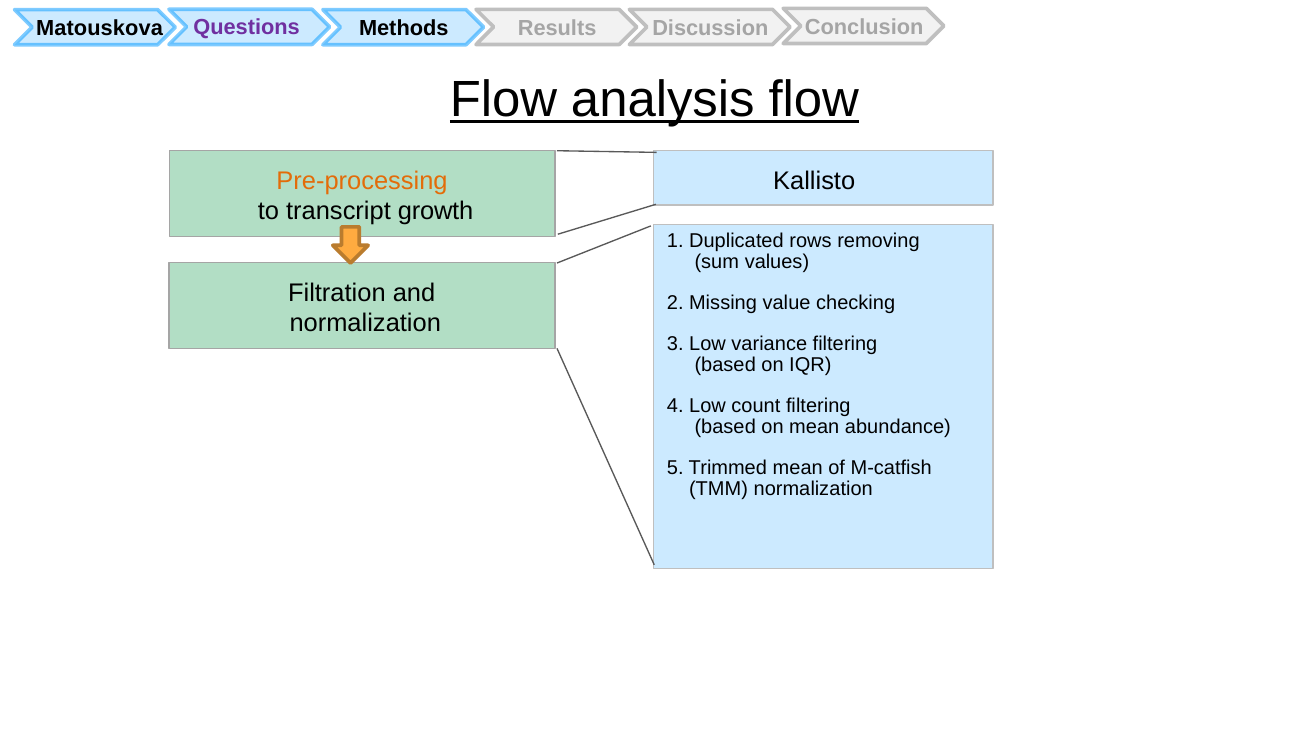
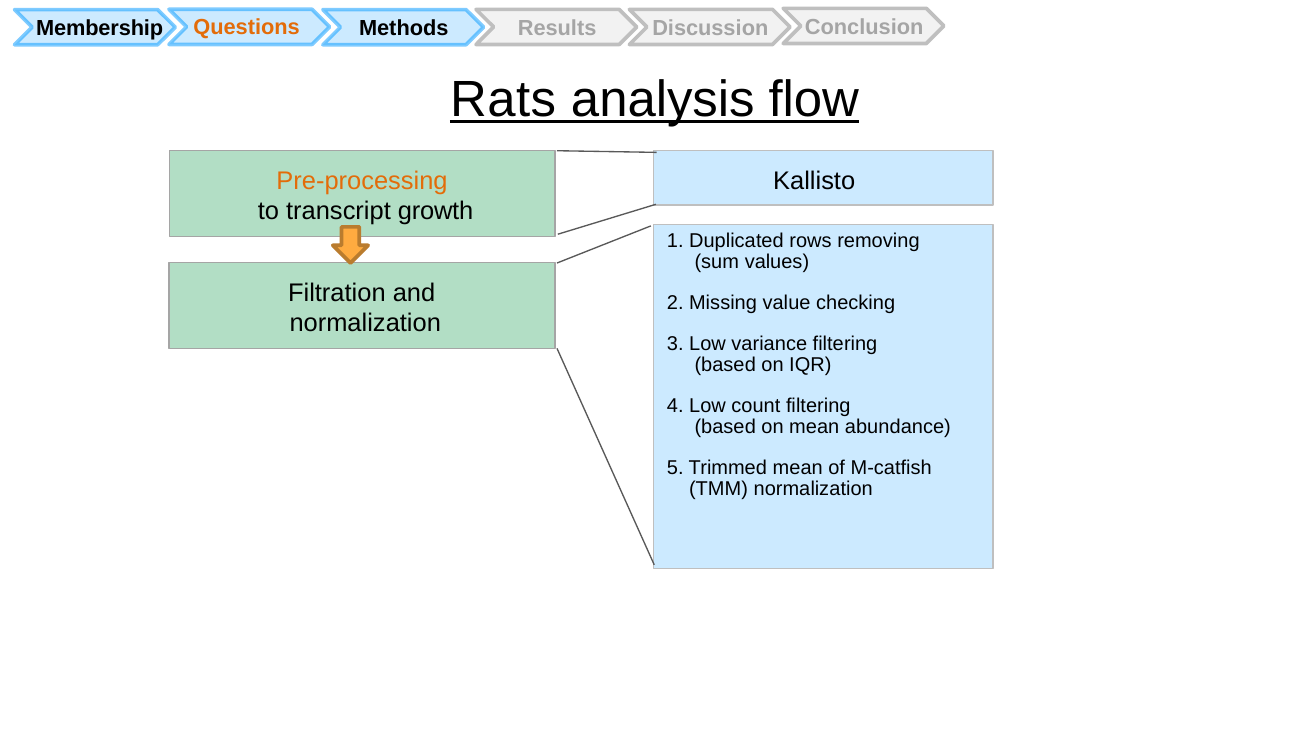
Questions colour: purple -> orange
Matouskova: Matouskova -> Membership
Flow at (503, 99): Flow -> Rats
